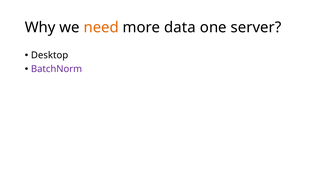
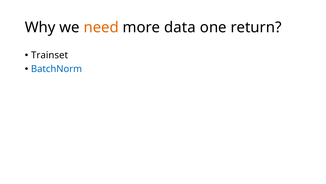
server: server -> return
Desktop: Desktop -> Trainset
BatchNorm colour: purple -> blue
